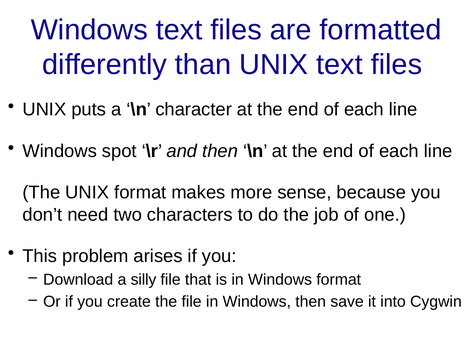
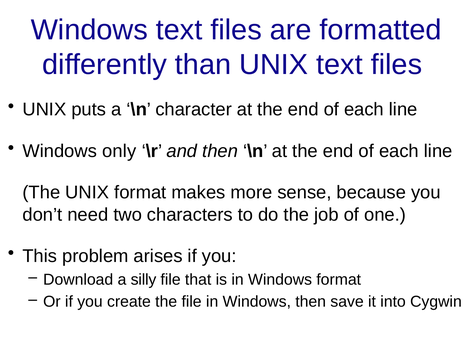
spot: spot -> only
